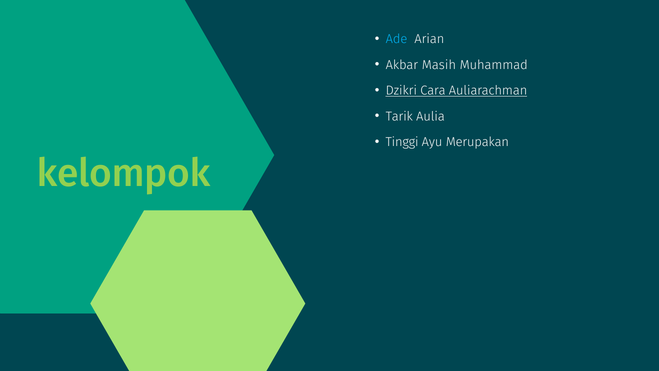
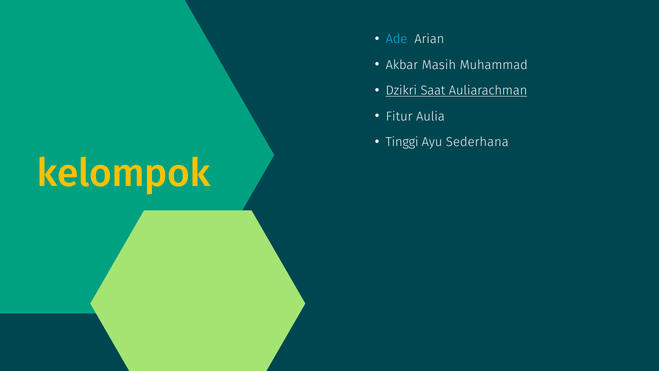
Cara: Cara -> Saat
Tarik: Tarik -> Fitur
Merupakan: Merupakan -> Sederhana
kelompok colour: light green -> yellow
